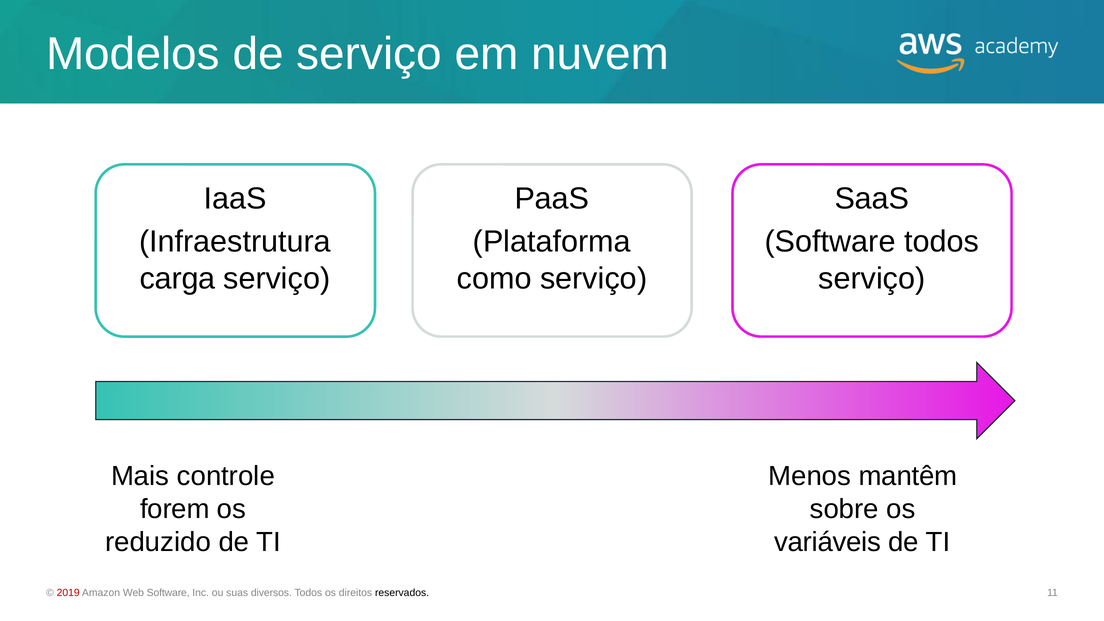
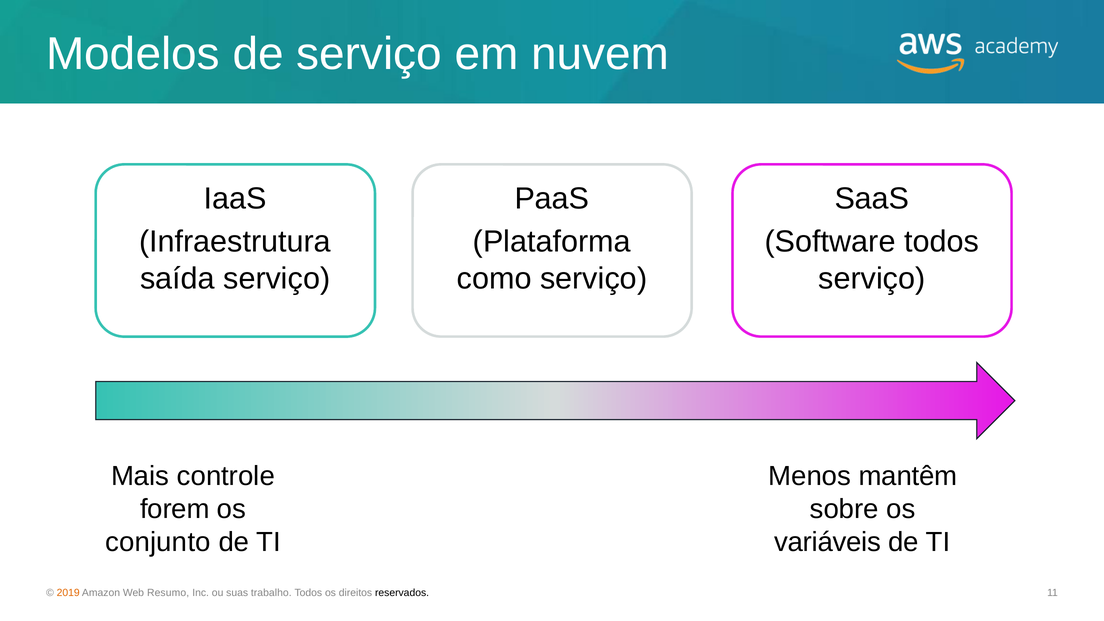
carga: carga -> saída
reduzido: reduzido -> conjunto
2019 colour: red -> orange
Web Software: Software -> Resumo
diversos: diversos -> trabalho
